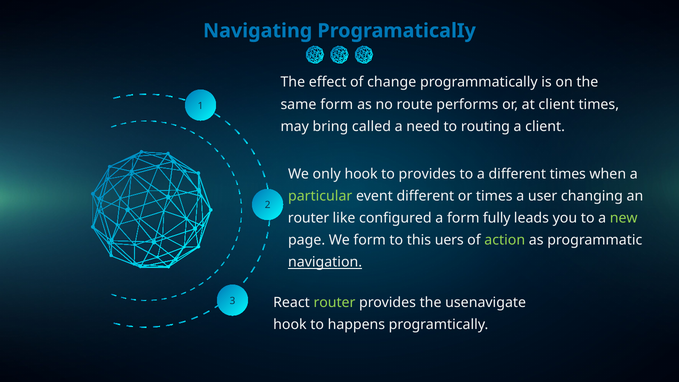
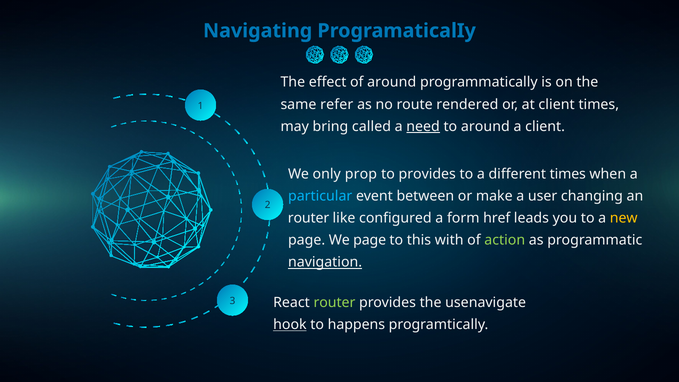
of change: change -> around
same form: form -> refer
performs: performs -> rendered
need underline: none -> present
to routing: routing -> around
only hook: hook -> prop
particular colour: light green -> light blue
event different: different -> between
or times: times -> make
fully: fully -> href
new colour: light green -> yellow
We form: form -> page
uers: uers -> with
hook at (290, 325) underline: none -> present
